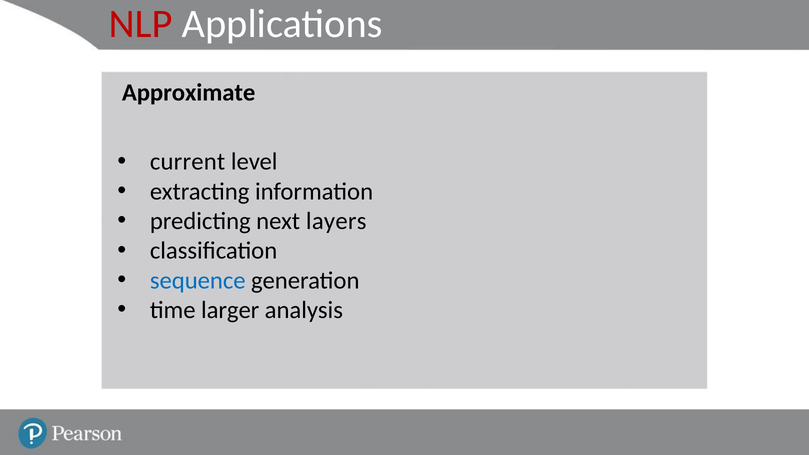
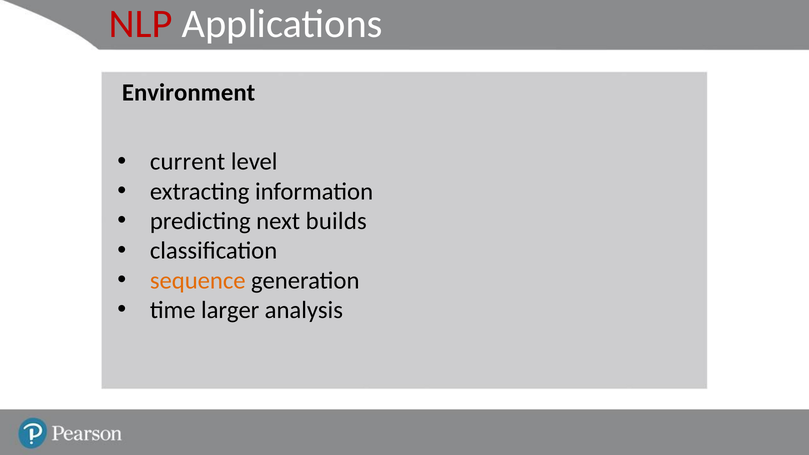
Approximate: Approximate -> Environment
layers: layers -> builds
sequence colour: blue -> orange
